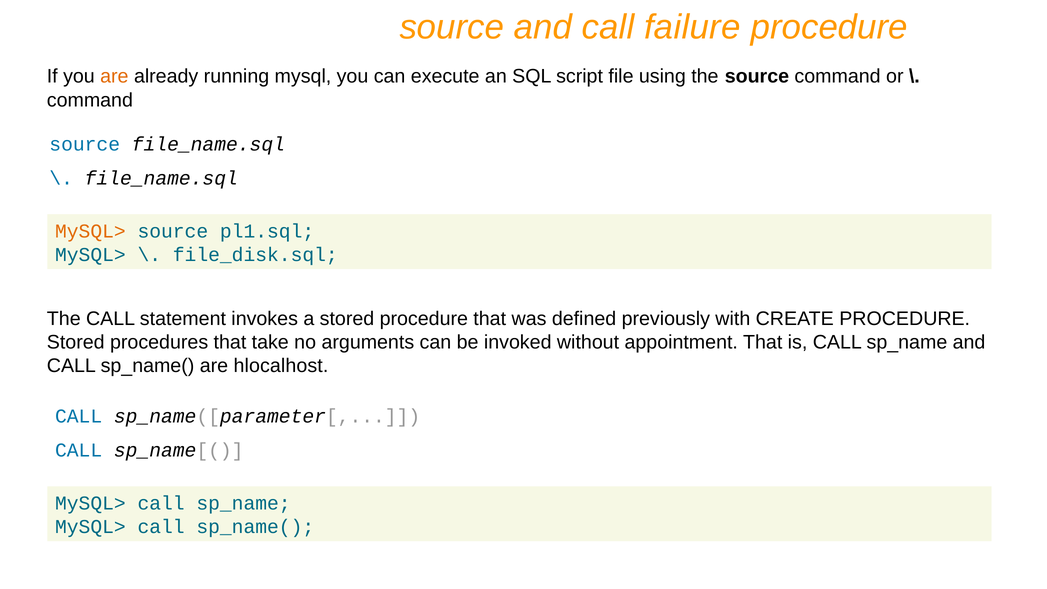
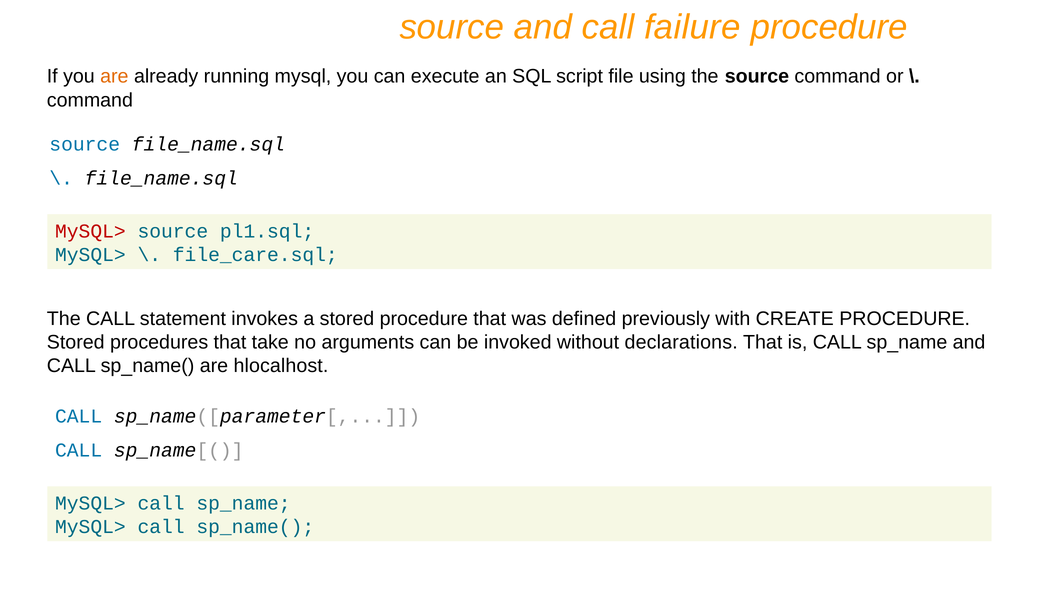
MySQL> at (90, 231) colour: orange -> red
file_disk.sql: file_disk.sql -> file_care.sql
appointment: appointment -> declarations
